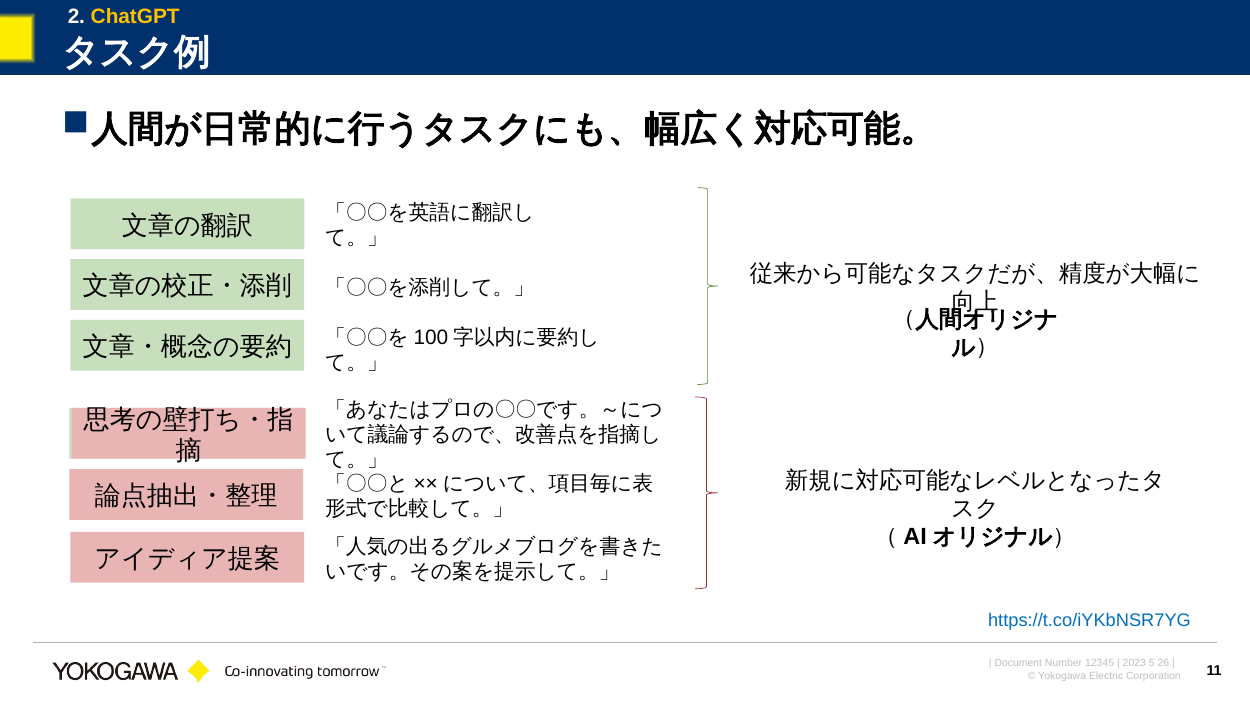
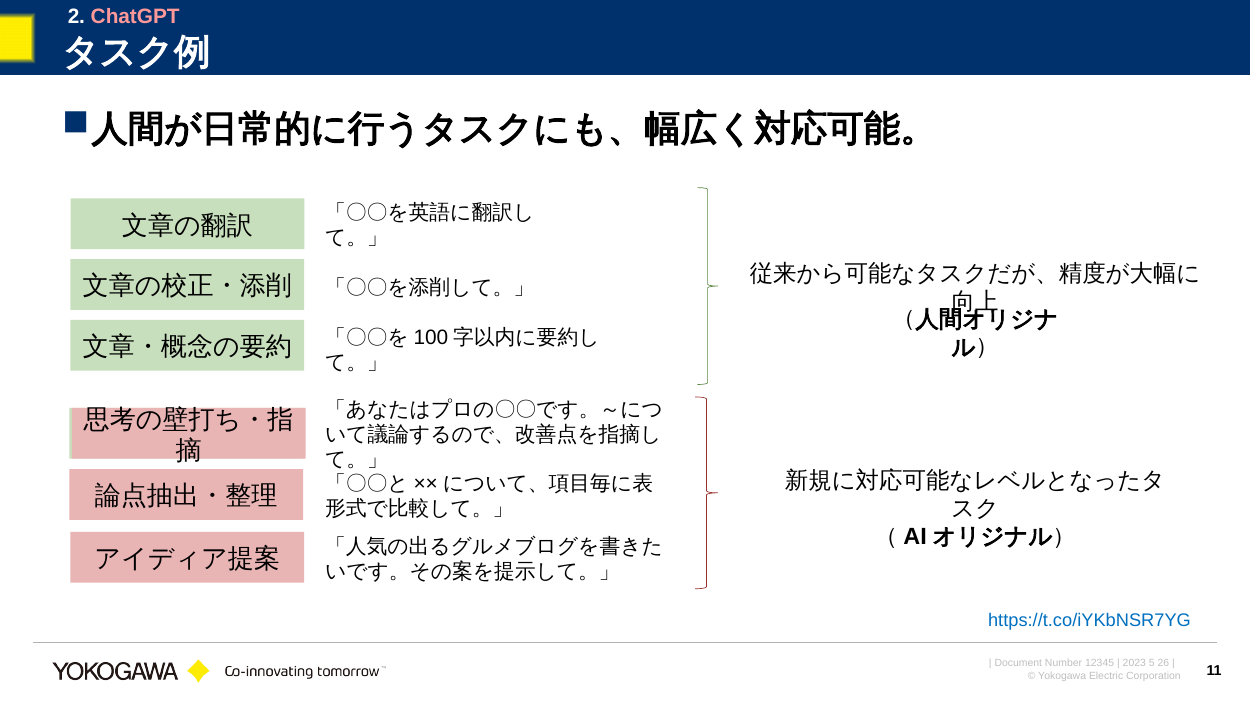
ChatGPT colour: yellow -> pink
